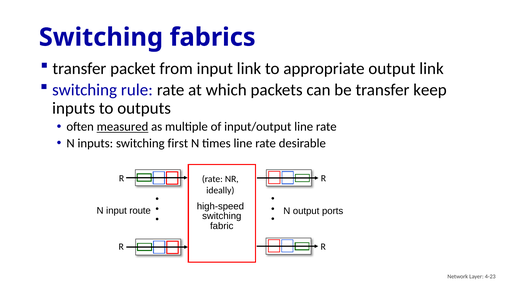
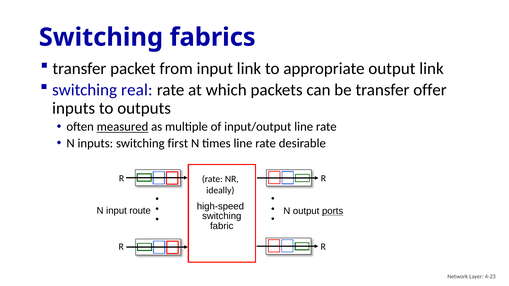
rule: rule -> real
keep: keep -> offer
ports underline: none -> present
